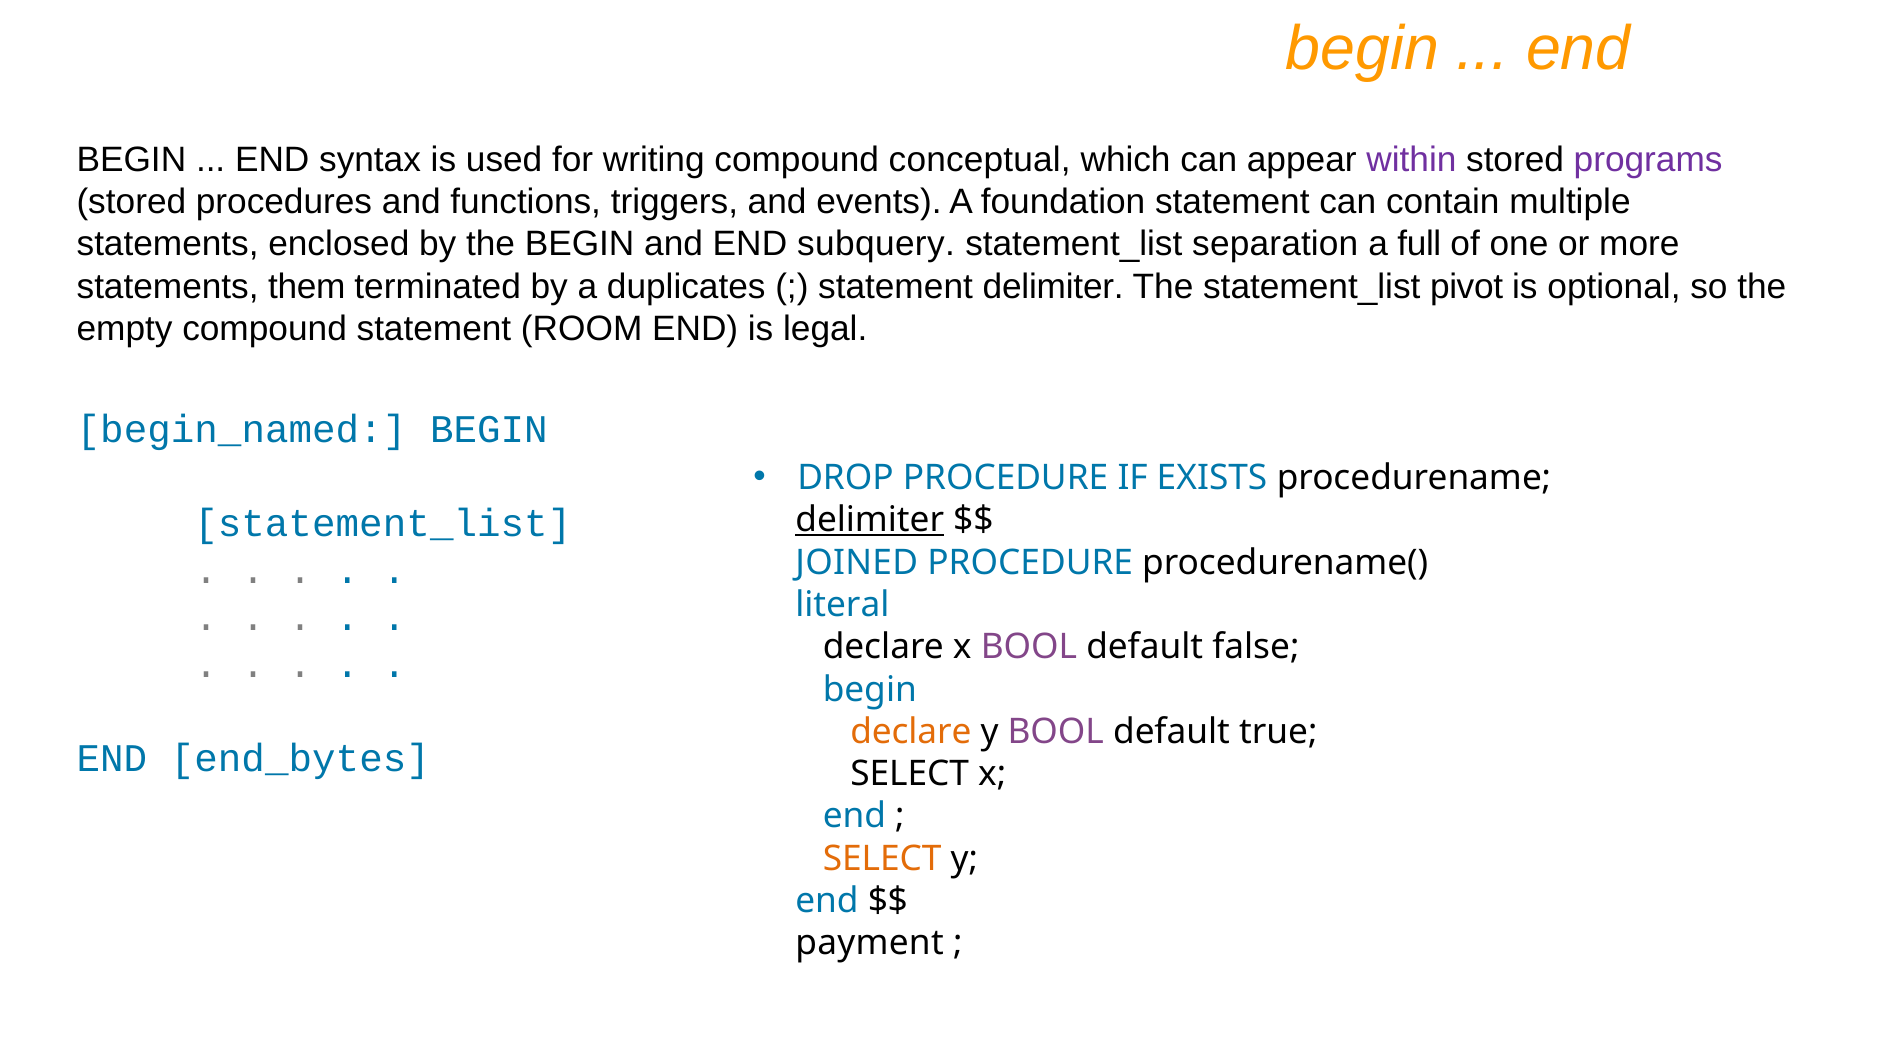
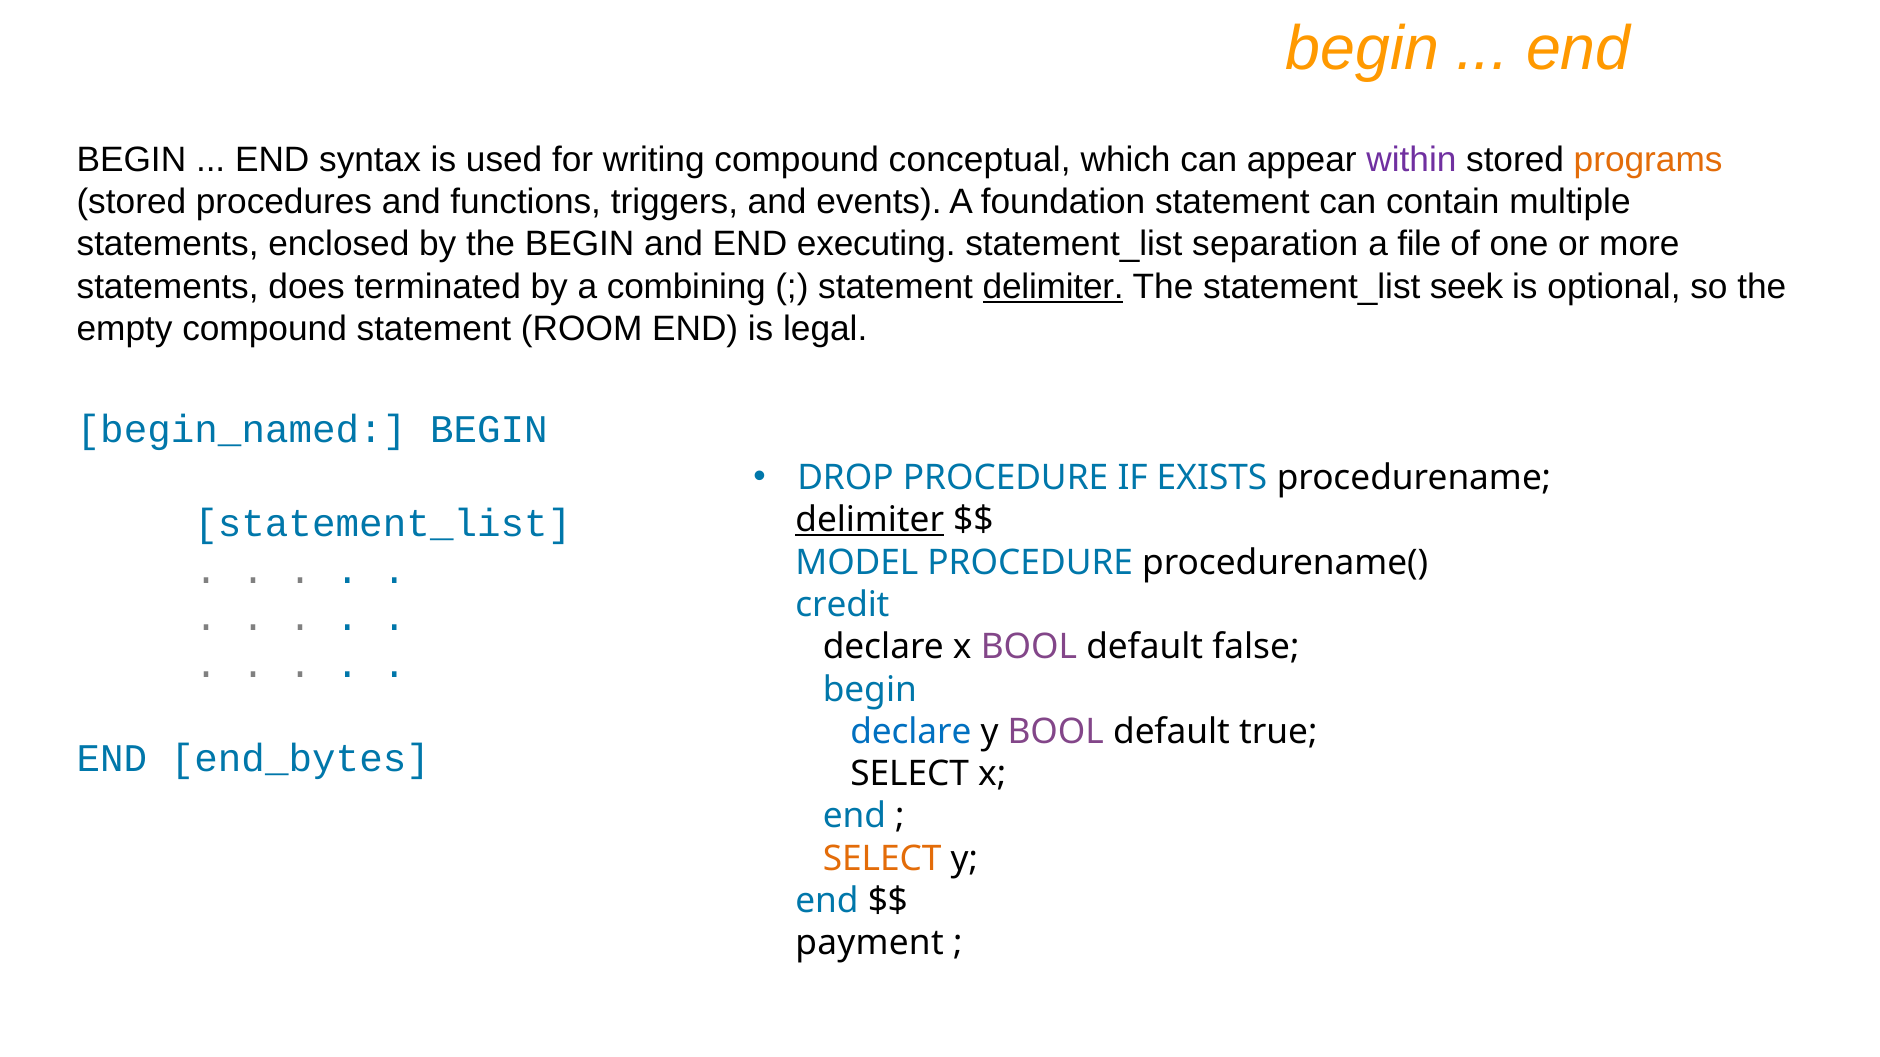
programs colour: purple -> orange
subquery: subquery -> executing
full: full -> file
them: them -> does
duplicates: duplicates -> combining
delimiter at (1053, 287) underline: none -> present
pivot: pivot -> seek
JOINED: JOINED -> MODEL
literal: literal -> credit
declare at (911, 732) colour: orange -> blue
